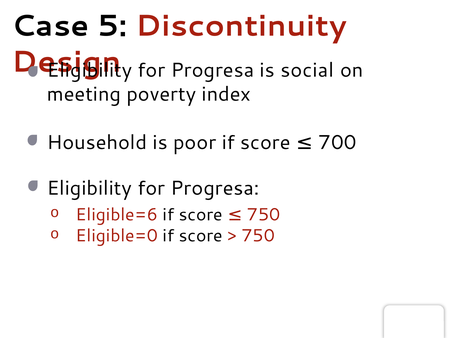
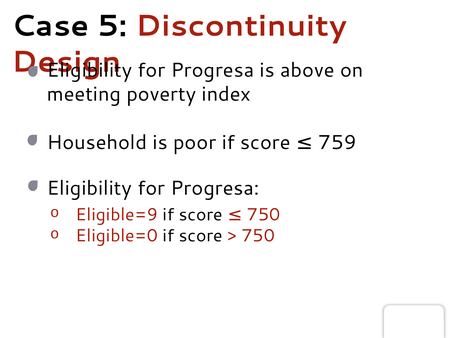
social: social -> above
700: 700 -> 759
Eligible=6: Eligible=6 -> Eligible=9
